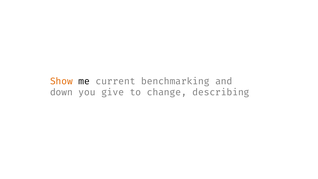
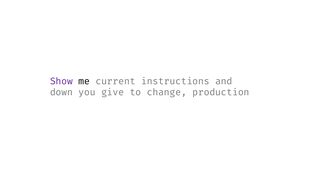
Show colour: orange -> purple
benchmarking: benchmarking -> instructions
describing: describing -> production
